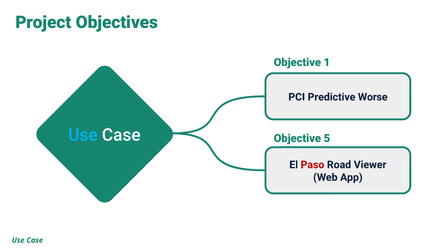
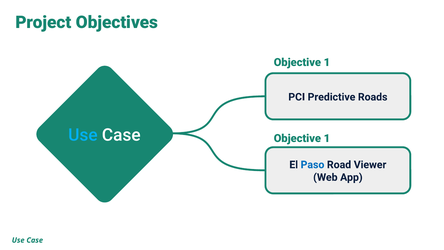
Worse: Worse -> Roads
5 at (327, 138): 5 -> 1
Paso colour: red -> blue
